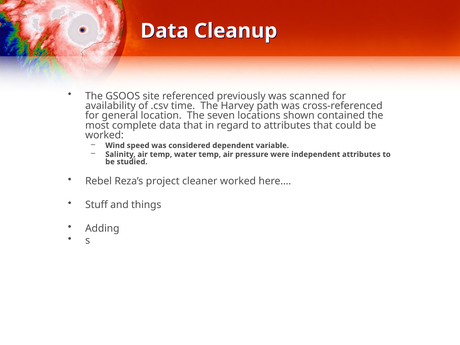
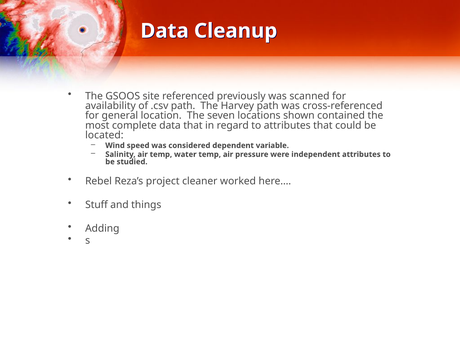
.csv time: time -> path
worked at (104, 135): worked -> located
